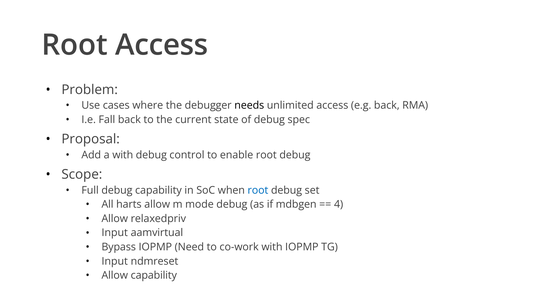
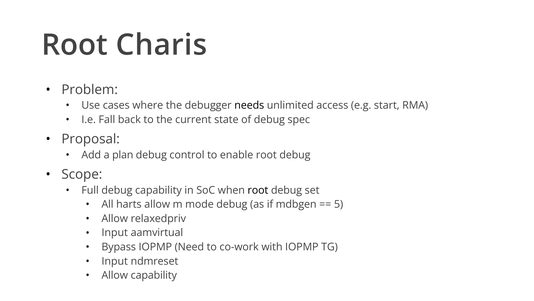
Root Access: Access -> Charis
e.g back: back -> start
a with: with -> plan
root at (258, 190) colour: blue -> black
4: 4 -> 5
